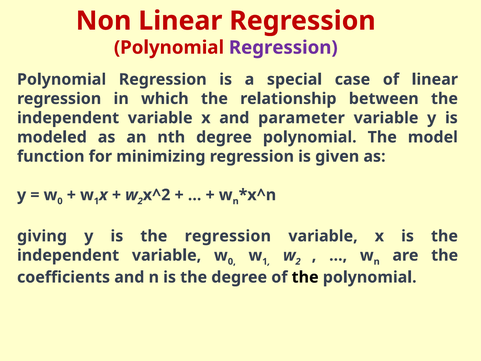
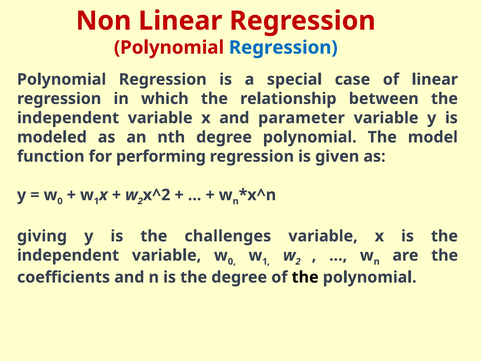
Regression at (283, 48) colour: purple -> blue
minimizing: minimizing -> performing
the regression: regression -> challenges
